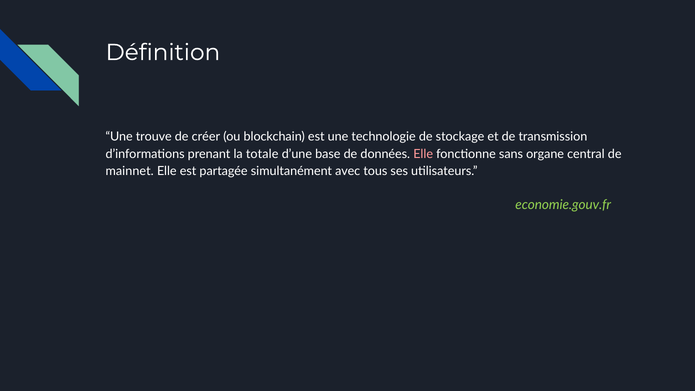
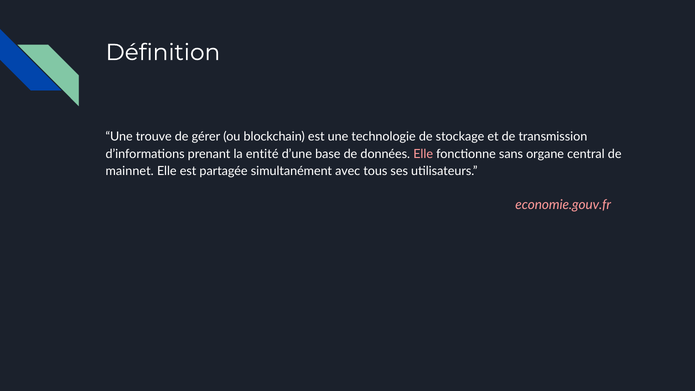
créer: créer -> gérer
totale: totale -> entité
economie.gouv.fr colour: light green -> pink
